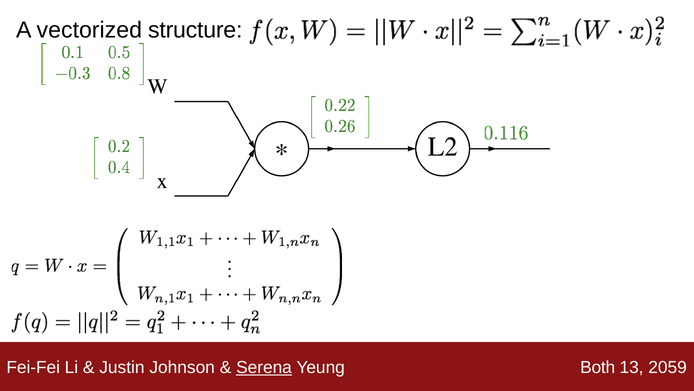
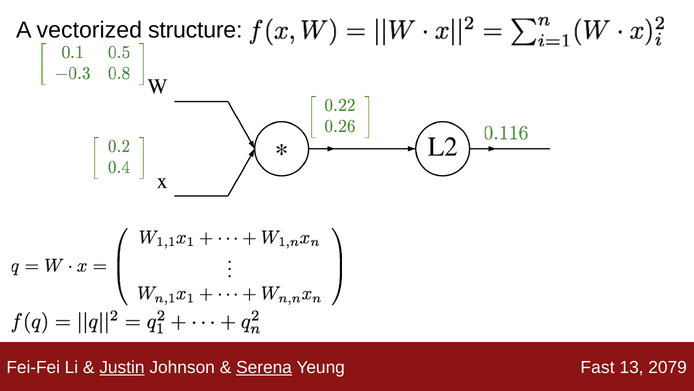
Justin underline: none -> present
Both: Both -> Fast
2059: 2059 -> 2079
